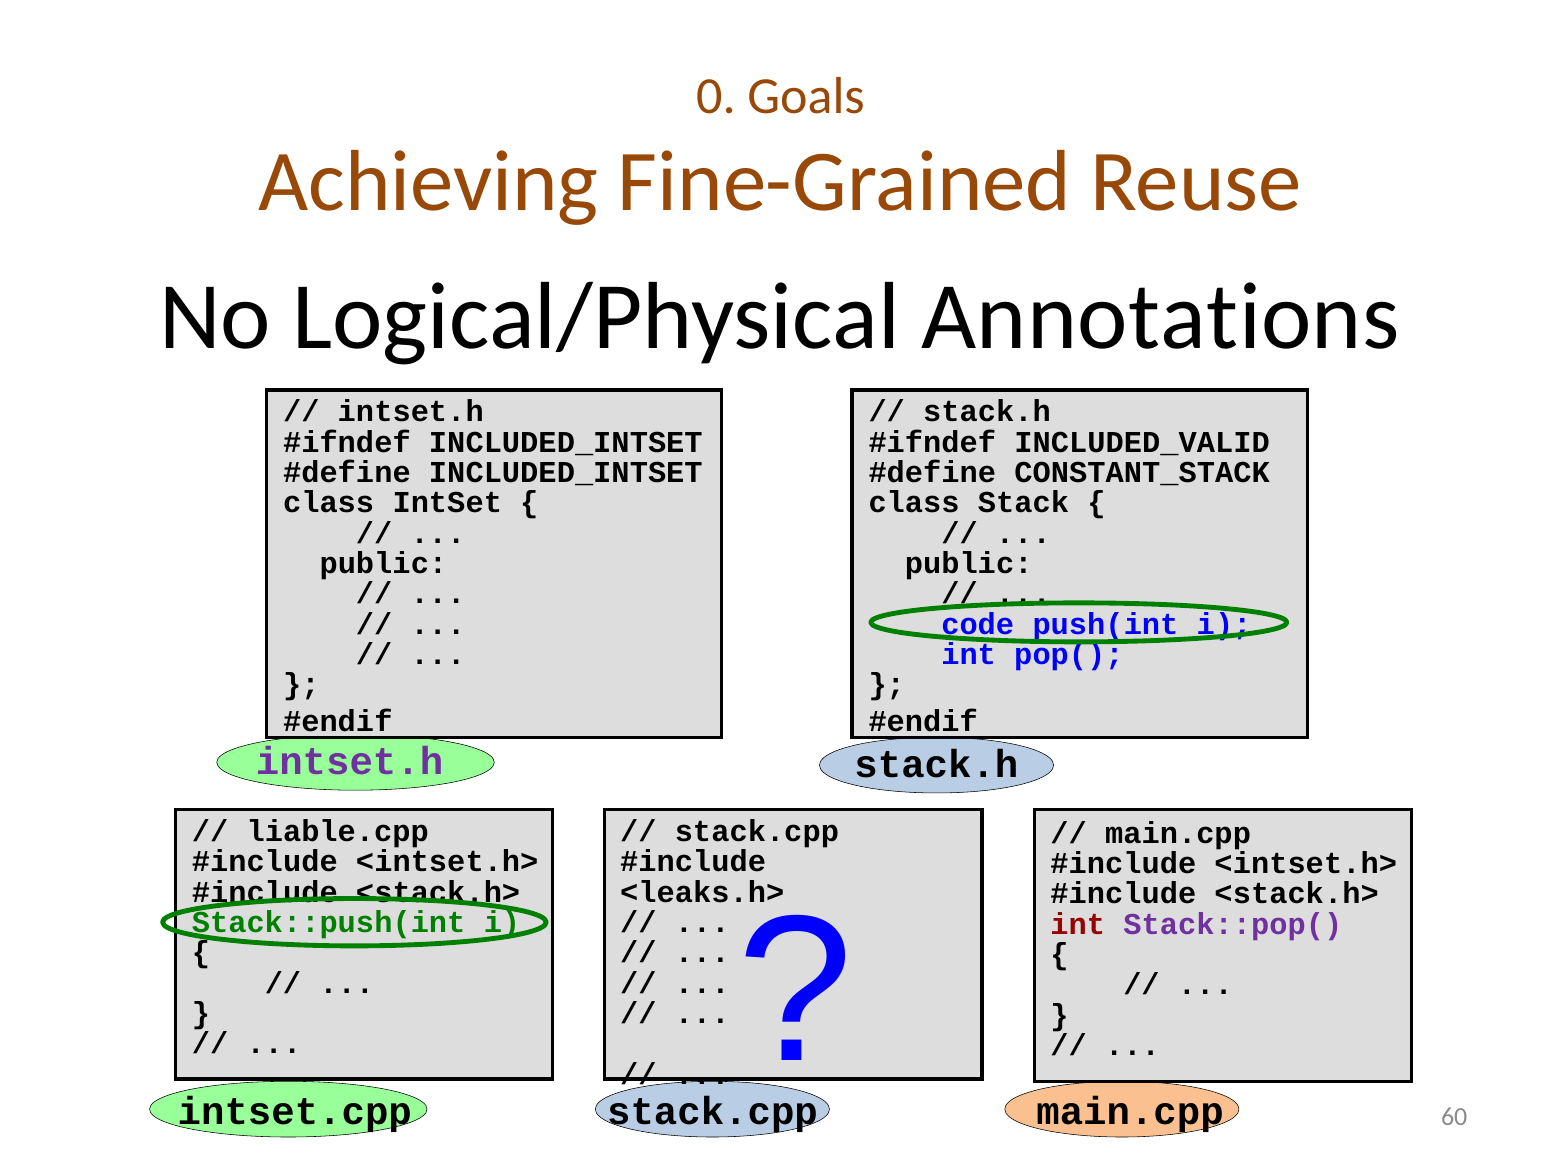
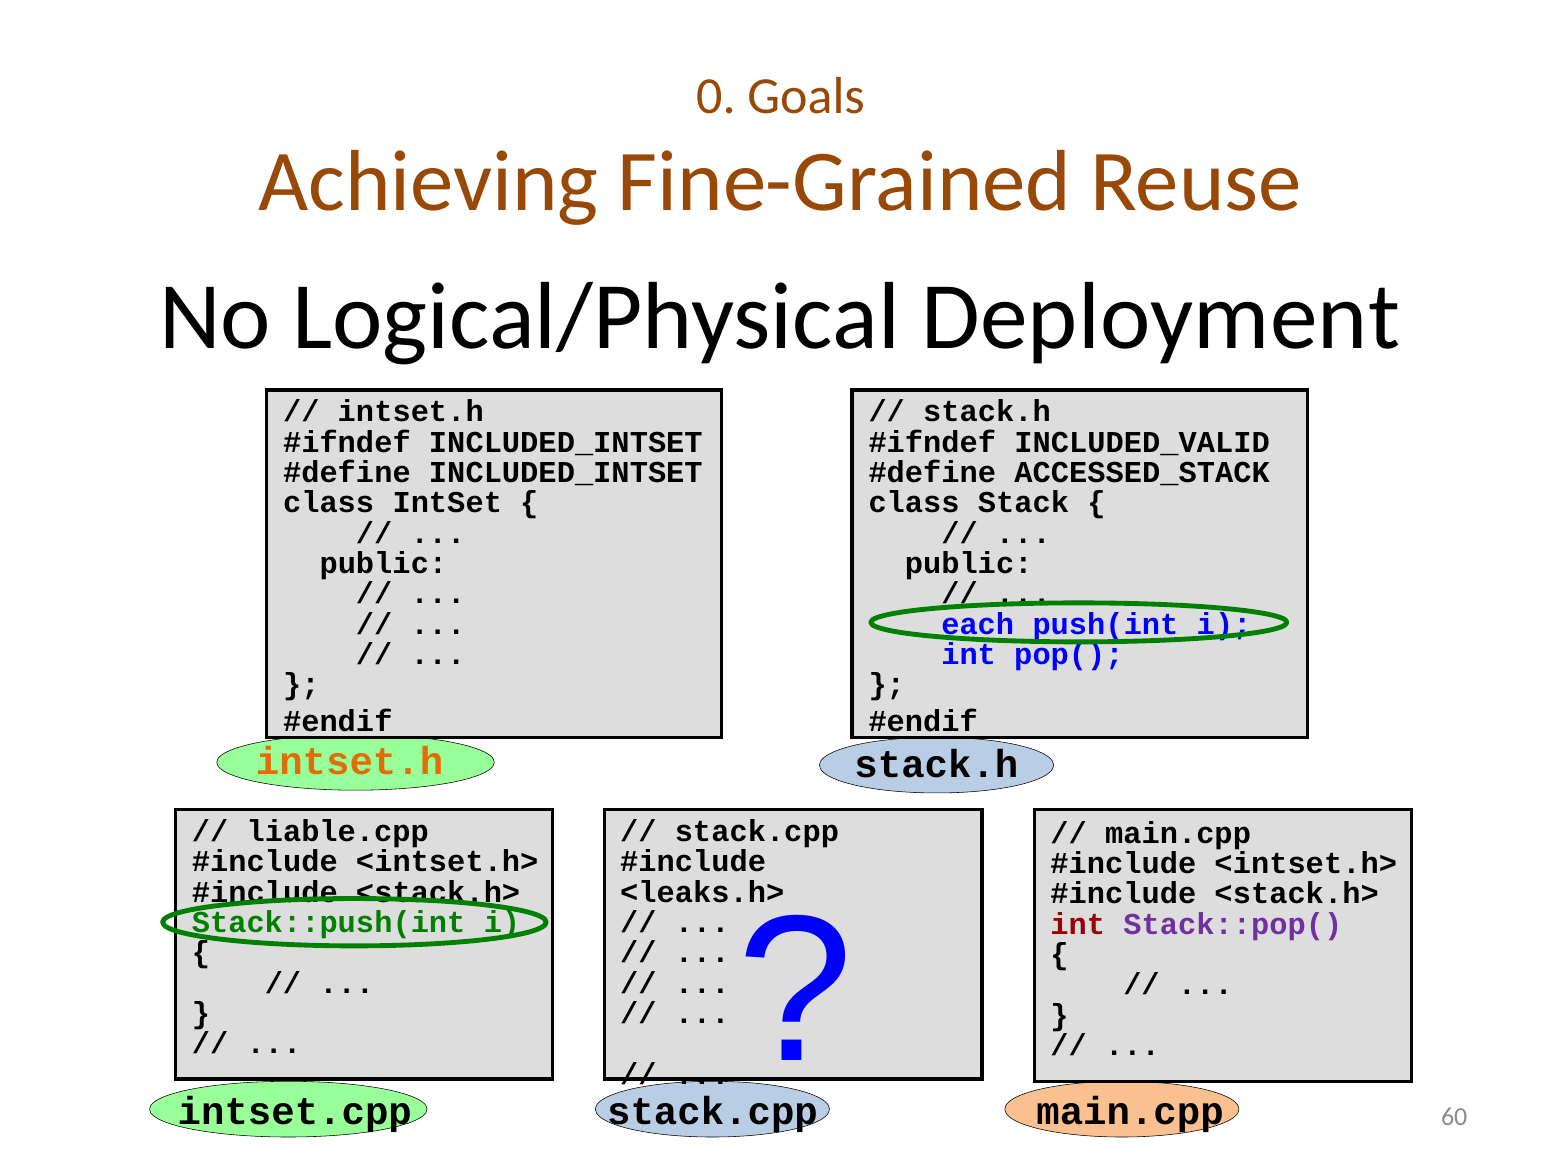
Annotations: Annotations -> Deployment
CONSTANT_STACK: CONSTANT_STACK -> ACCESSED_STACK
code: code -> each
intset.h at (350, 762) colour: purple -> orange
